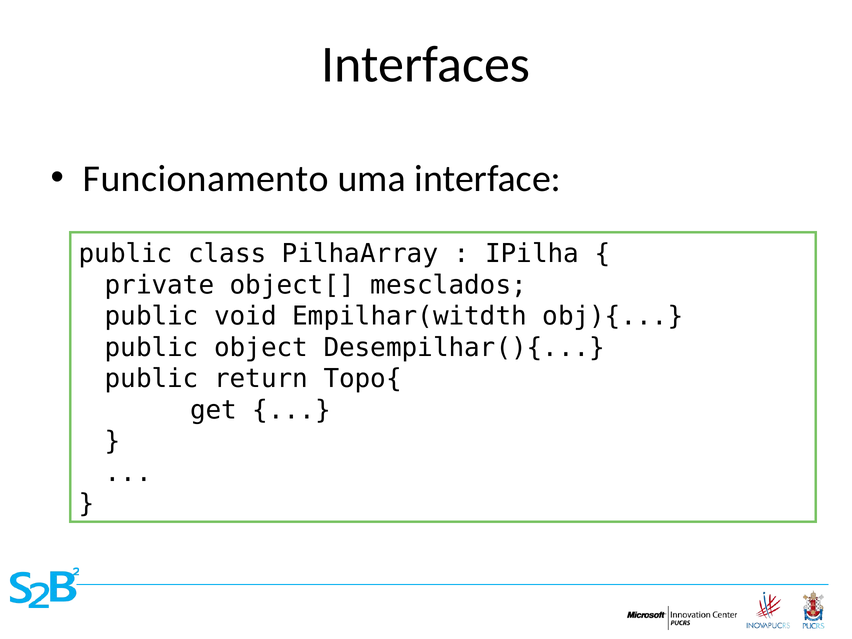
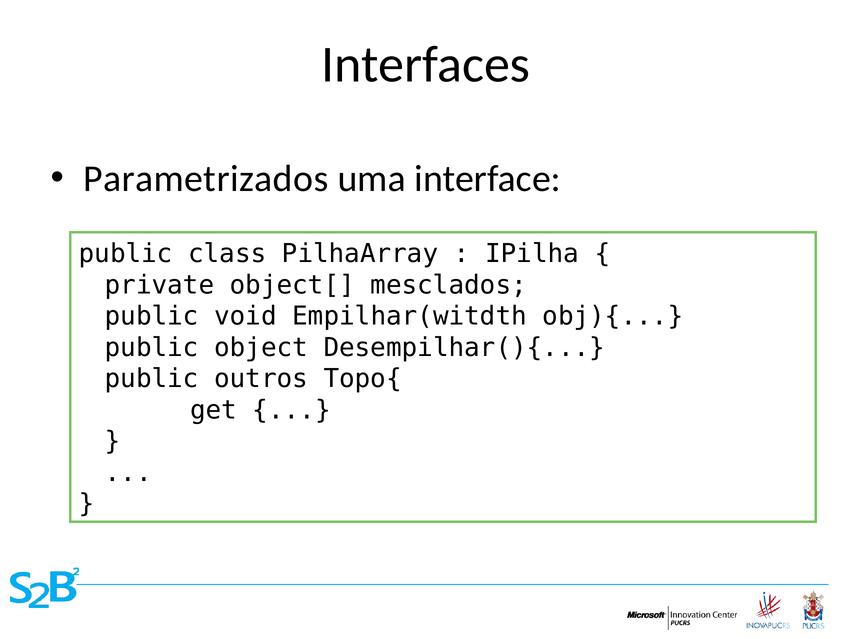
Funcionamento: Funcionamento -> Parametrizados
return: return -> outros
